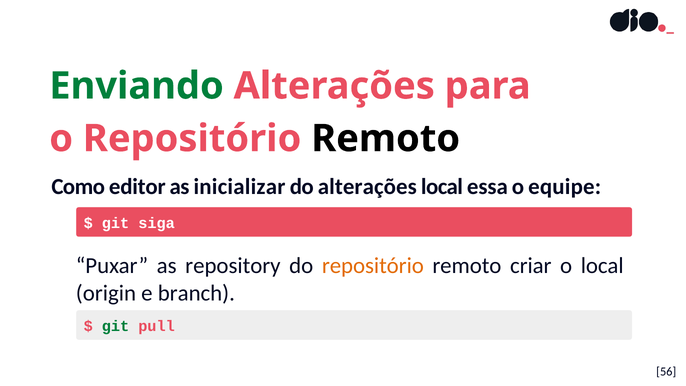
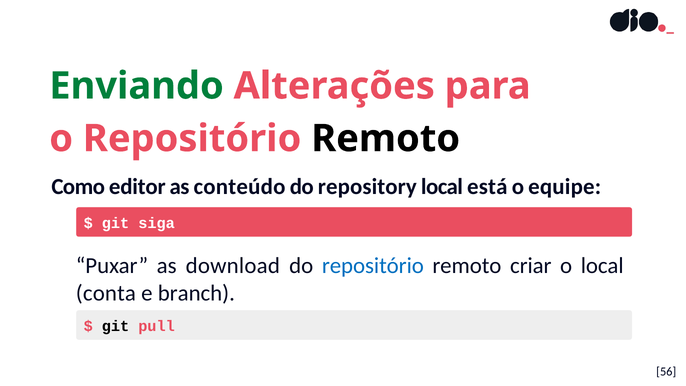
inicializar: inicializar -> conteúdo
do alterações: alterações -> repository
essa: essa -> está
repository: repository -> download
repositório at (373, 266) colour: orange -> blue
origin: origin -> conta
git at (116, 326) colour: green -> black
